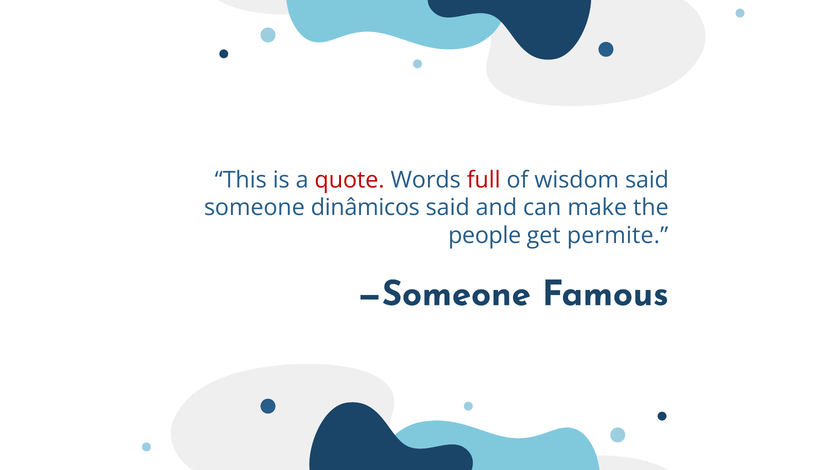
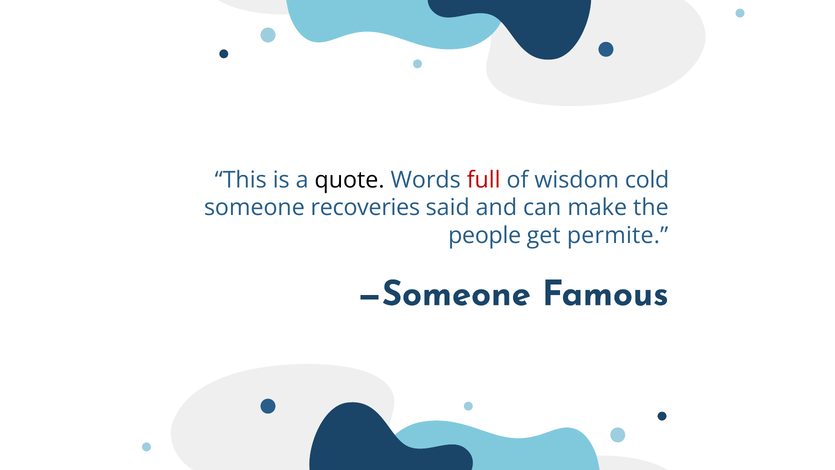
quote colour: red -> black
wisdom said: said -> cold
dinâmicos: dinâmicos -> recoveries
